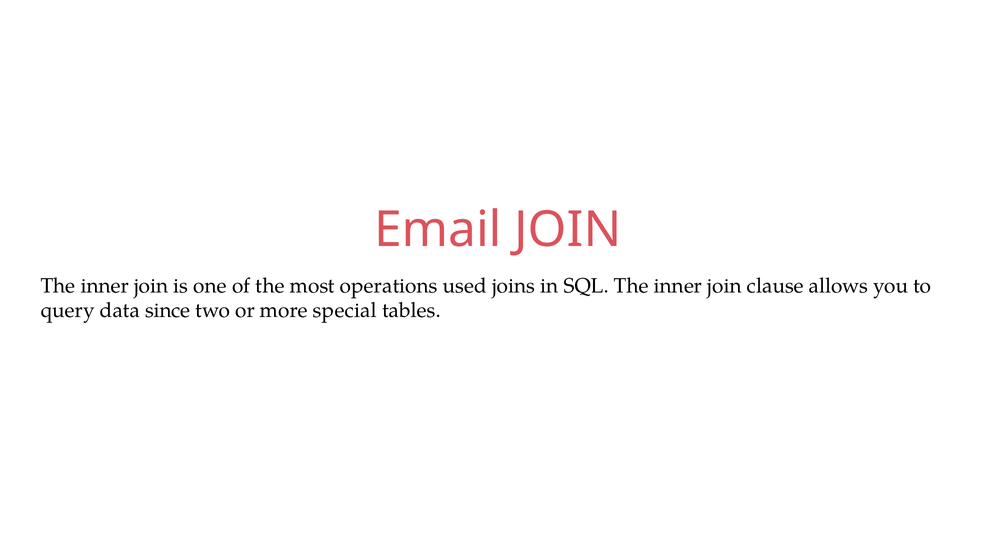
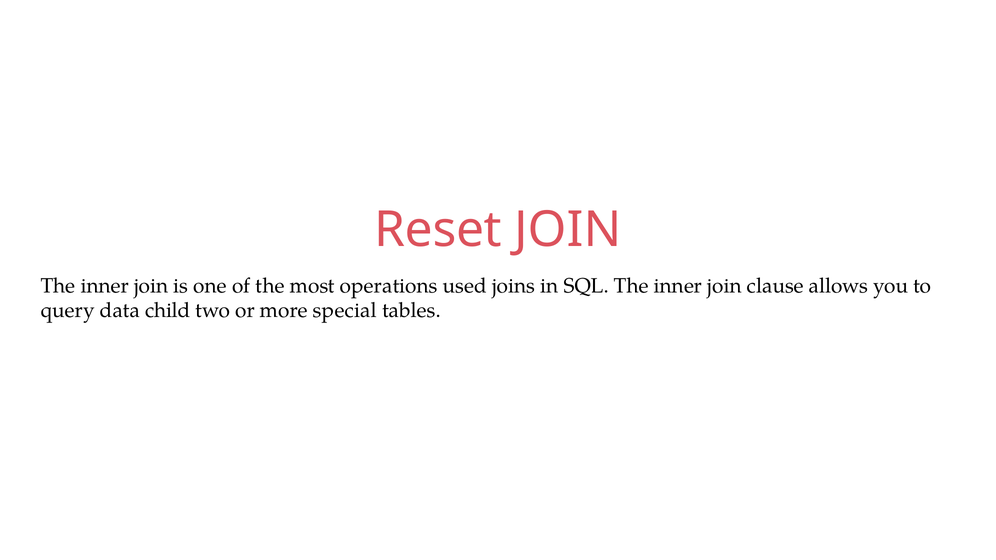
Email: Email -> Reset
since: since -> child
